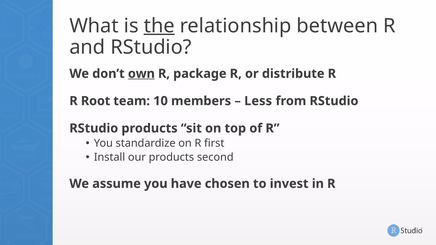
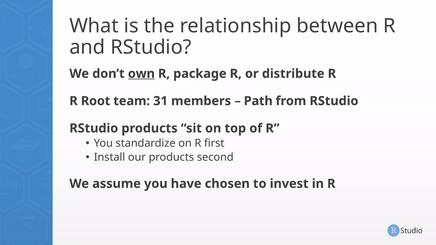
the underline: present -> none
10: 10 -> 31
Less: Less -> Path
